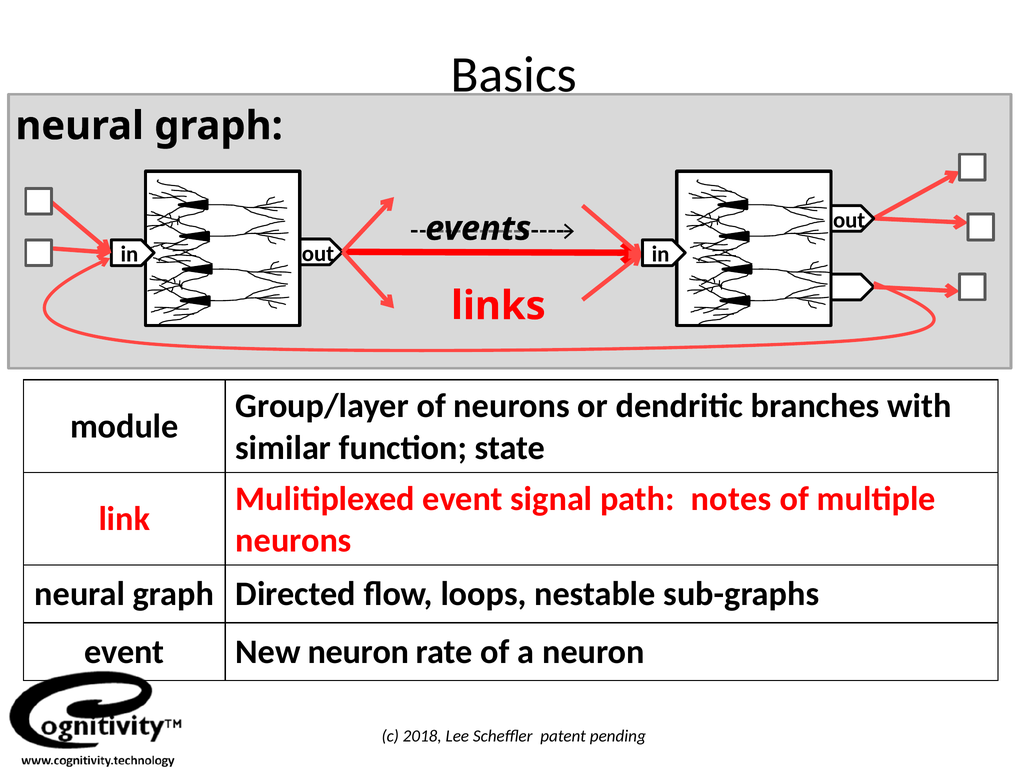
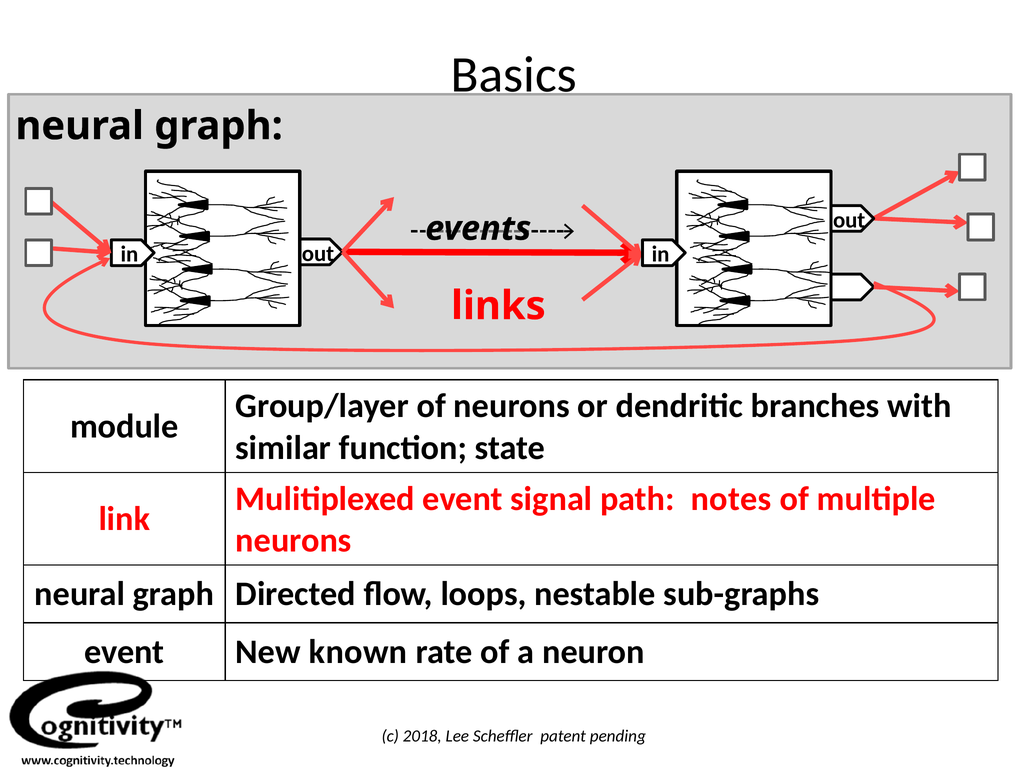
New neuron: neuron -> known
